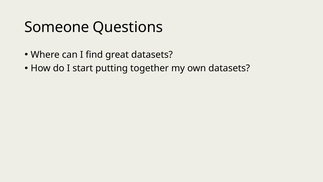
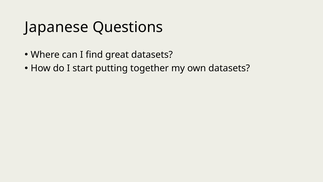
Someone: Someone -> Japanese
